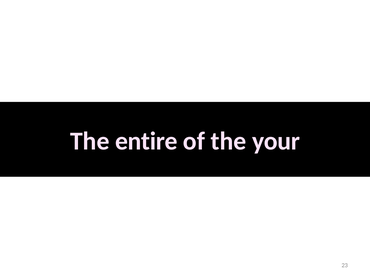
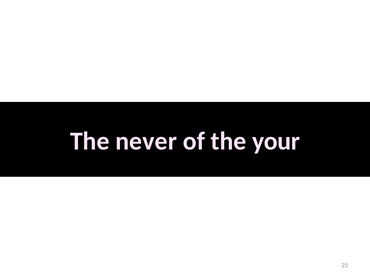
entire: entire -> never
